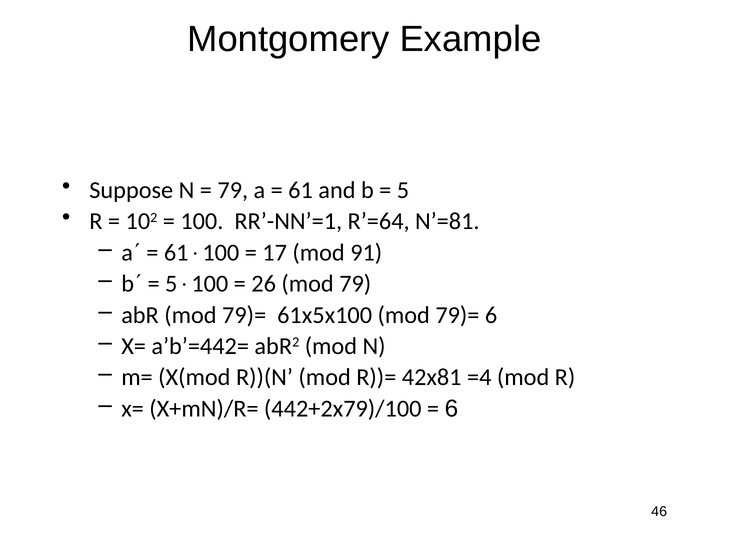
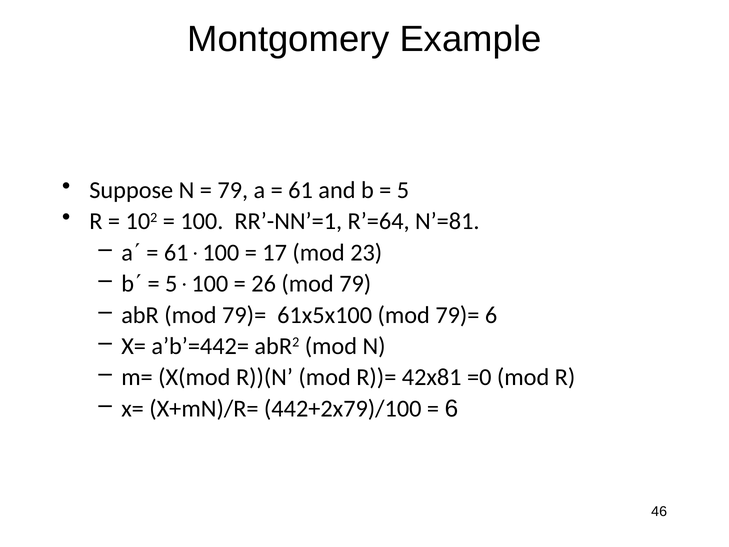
91: 91 -> 23
=4: =4 -> =0
